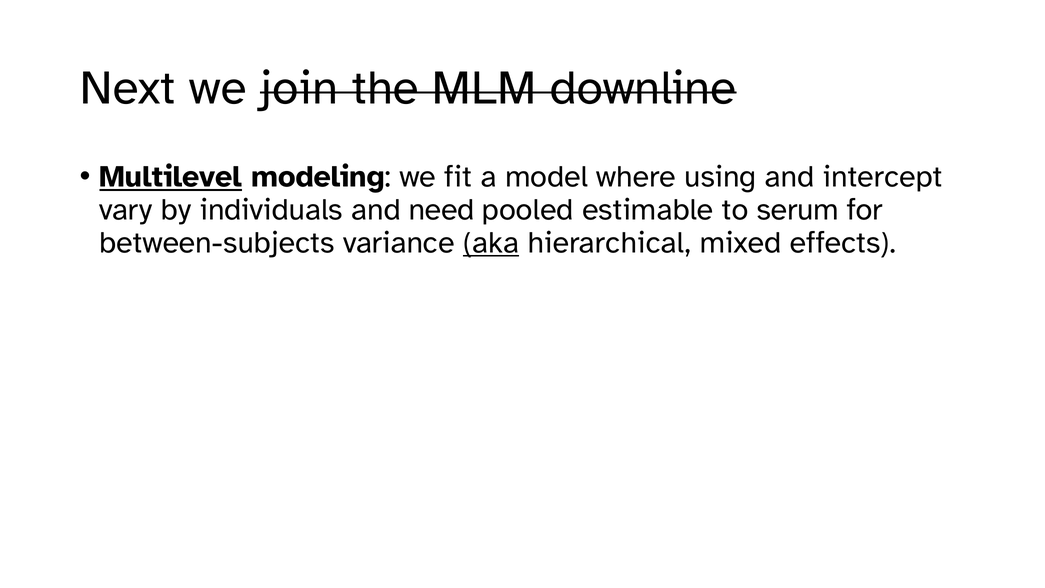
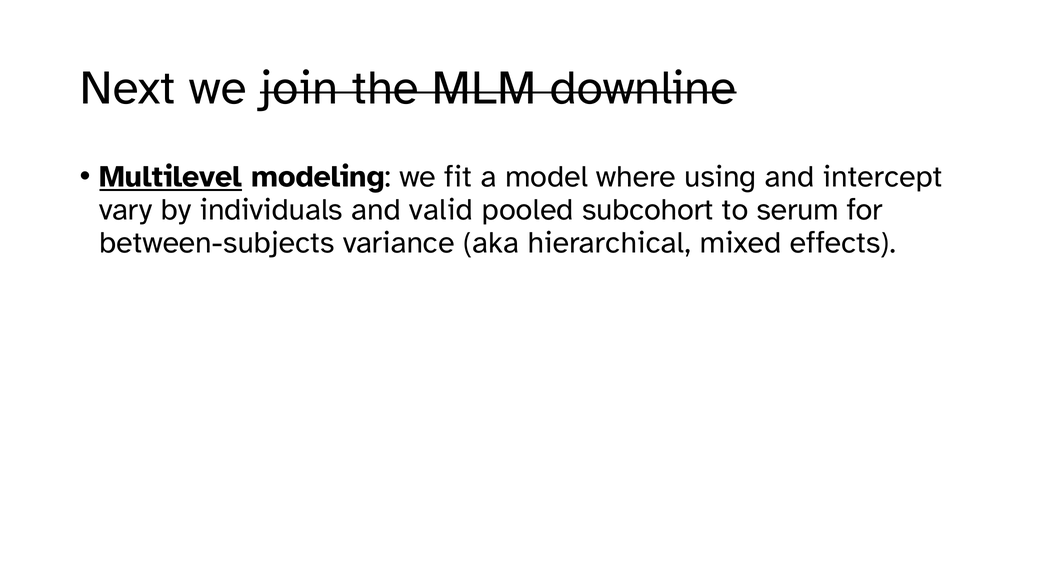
need: need -> valid
estimable: estimable -> subcohort
aka underline: present -> none
